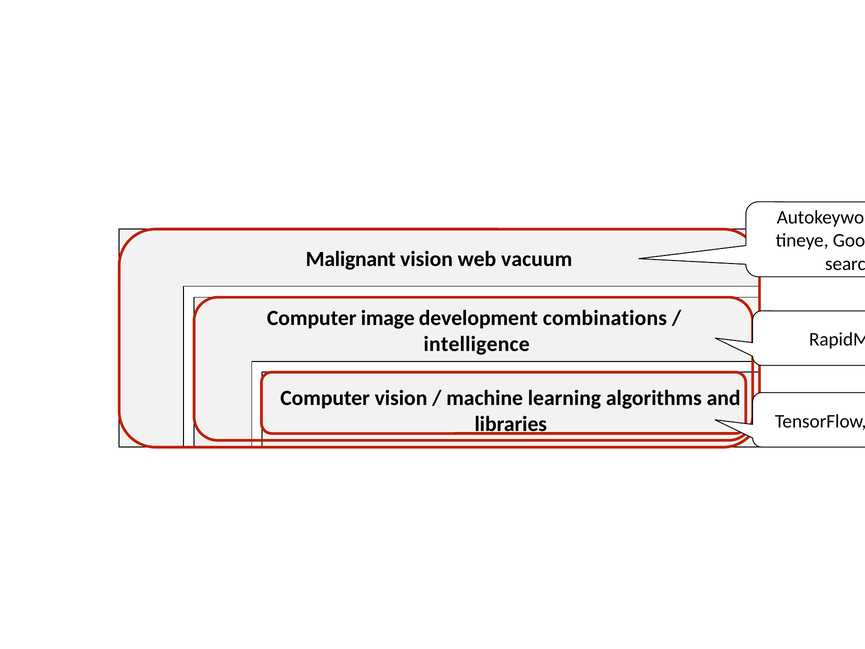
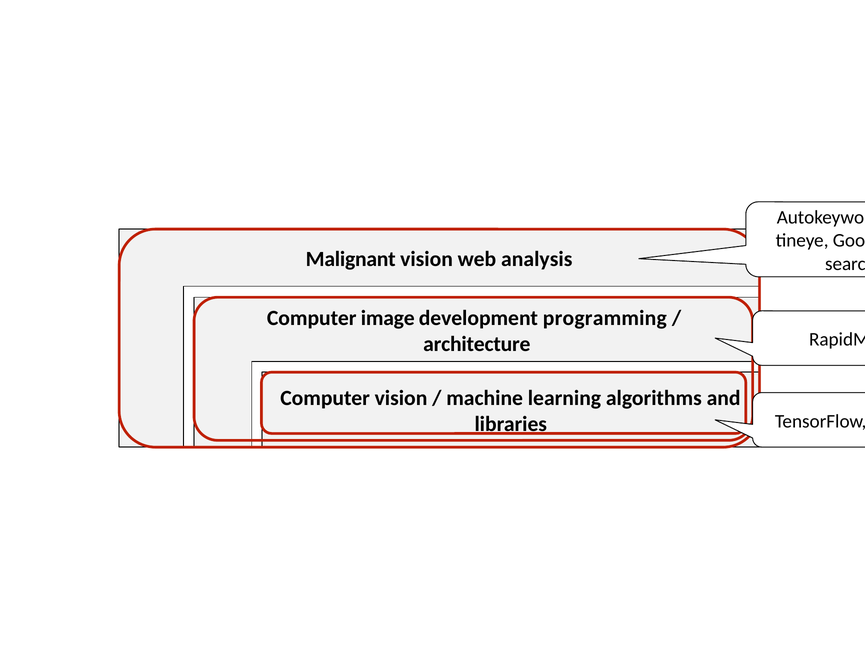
vacuum: vacuum -> analysis
combinations: combinations -> programming
intelligence: intelligence -> architecture
